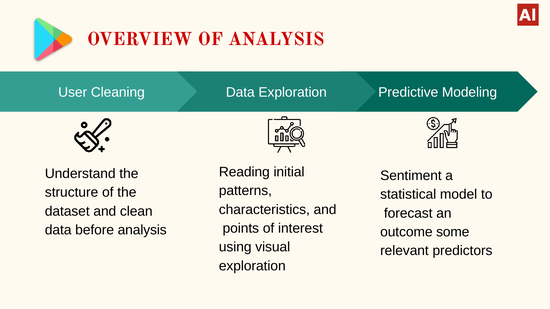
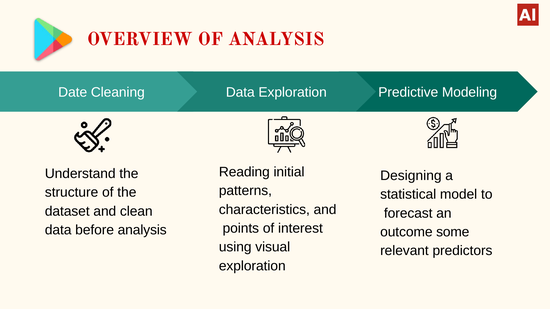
User: User -> Date
Sentiment: Sentiment -> Designing
